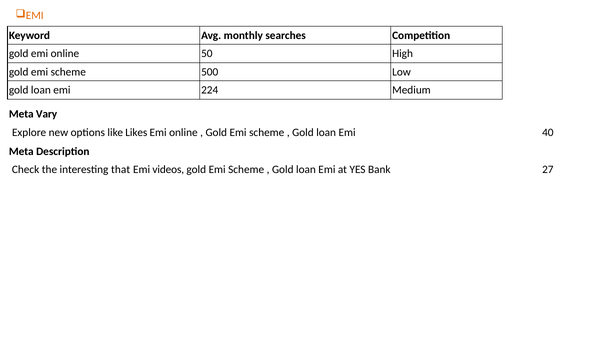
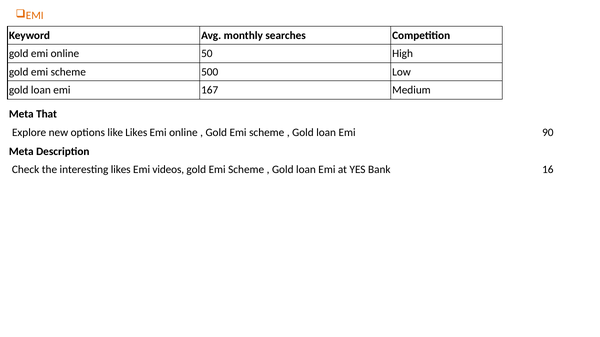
224: 224 -> 167
Vary: Vary -> That
40: 40 -> 90
interesting that: that -> likes
27: 27 -> 16
